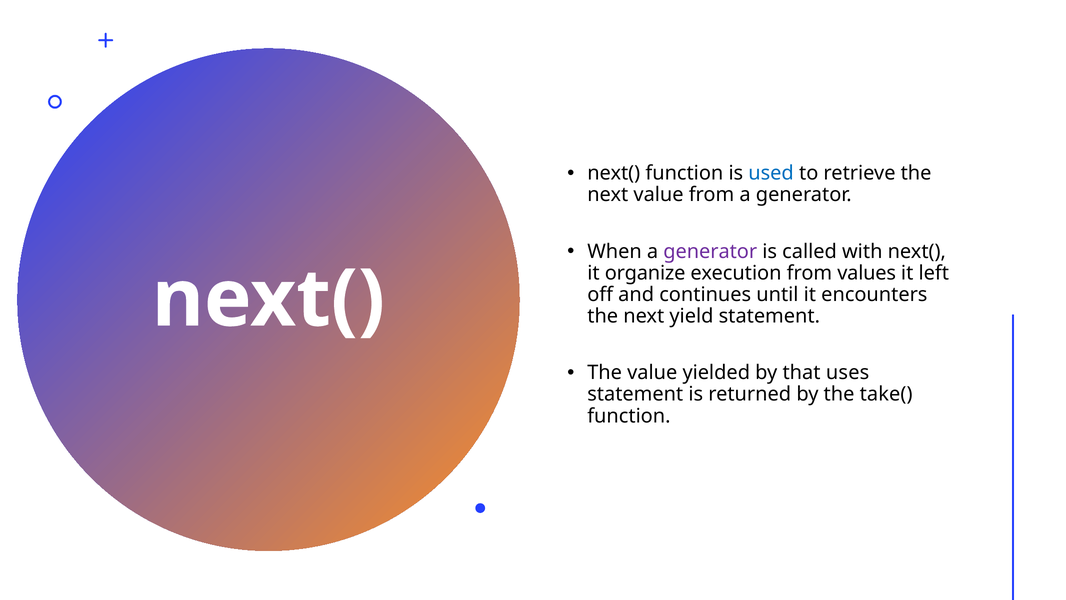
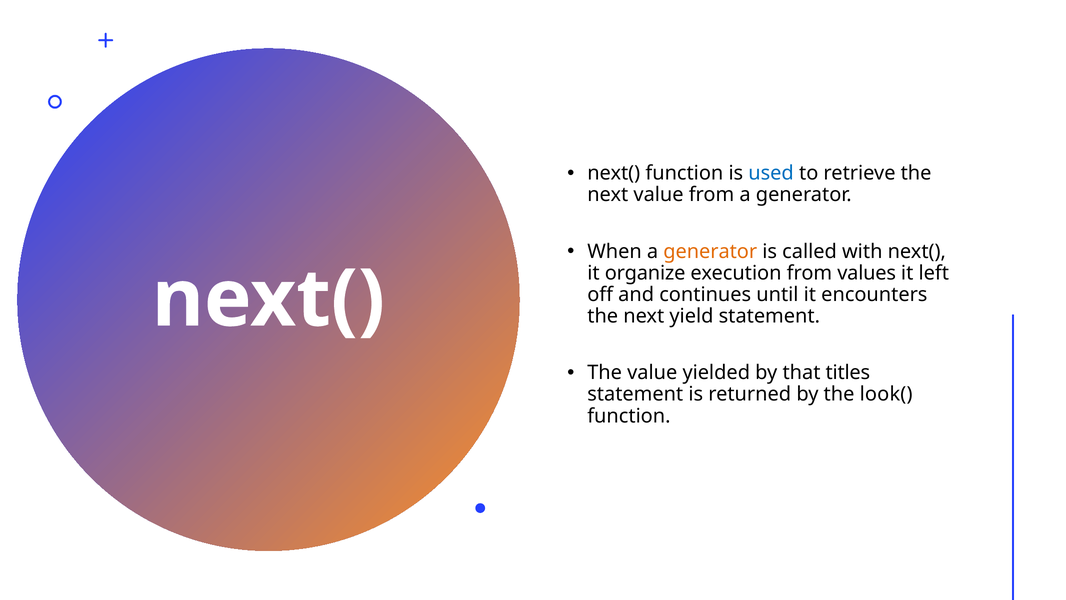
generator at (710, 251) colour: purple -> orange
uses: uses -> titles
take(: take( -> look(
